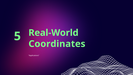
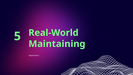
Coordinates: Coordinates -> Maintaining
